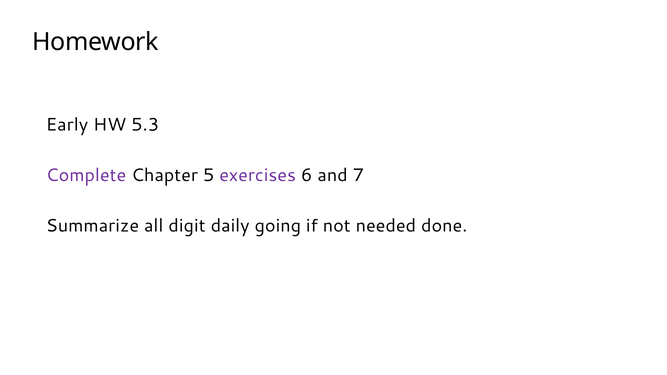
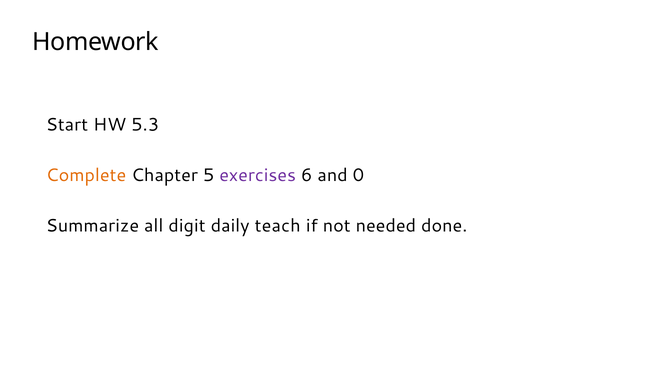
Early: Early -> Start
Complete colour: purple -> orange
7: 7 -> 0
going: going -> teach
